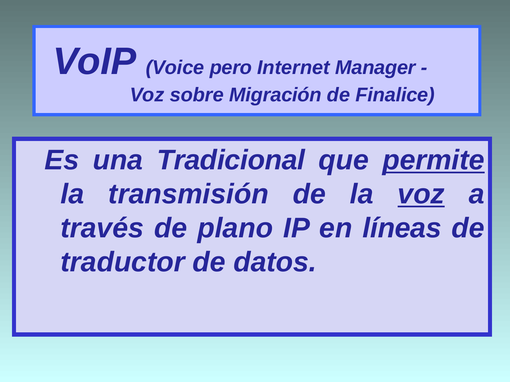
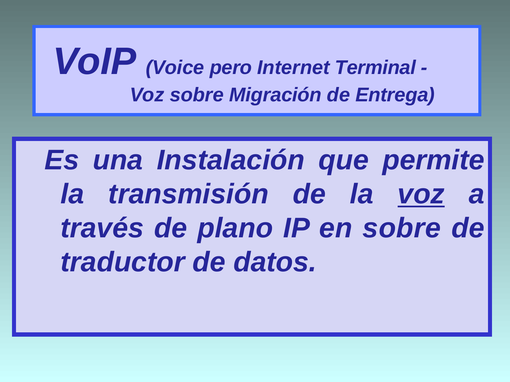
Manager: Manager -> Terminal
Finalice: Finalice -> Entrega
Tradicional: Tradicional -> Instalación
permite underline: present -> none
en líneas: líneas -> sobre
